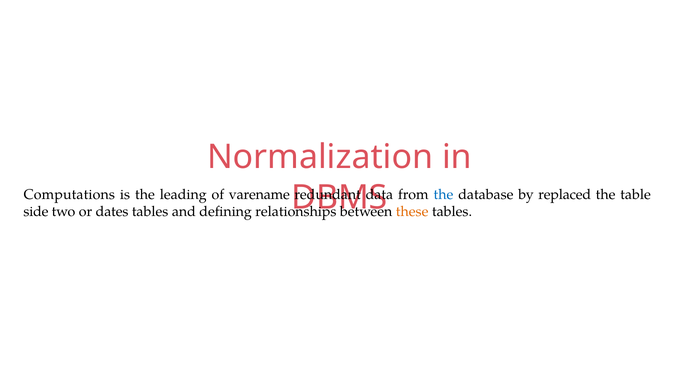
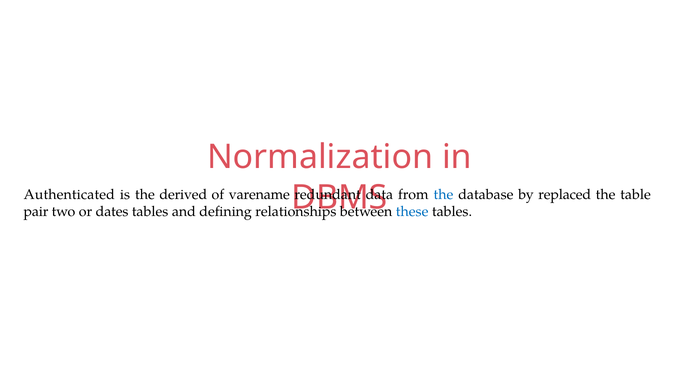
Computations: Computations -> Authenticated
leading: leading -> derived
side: side -> pair
these colour: orange -> blue
